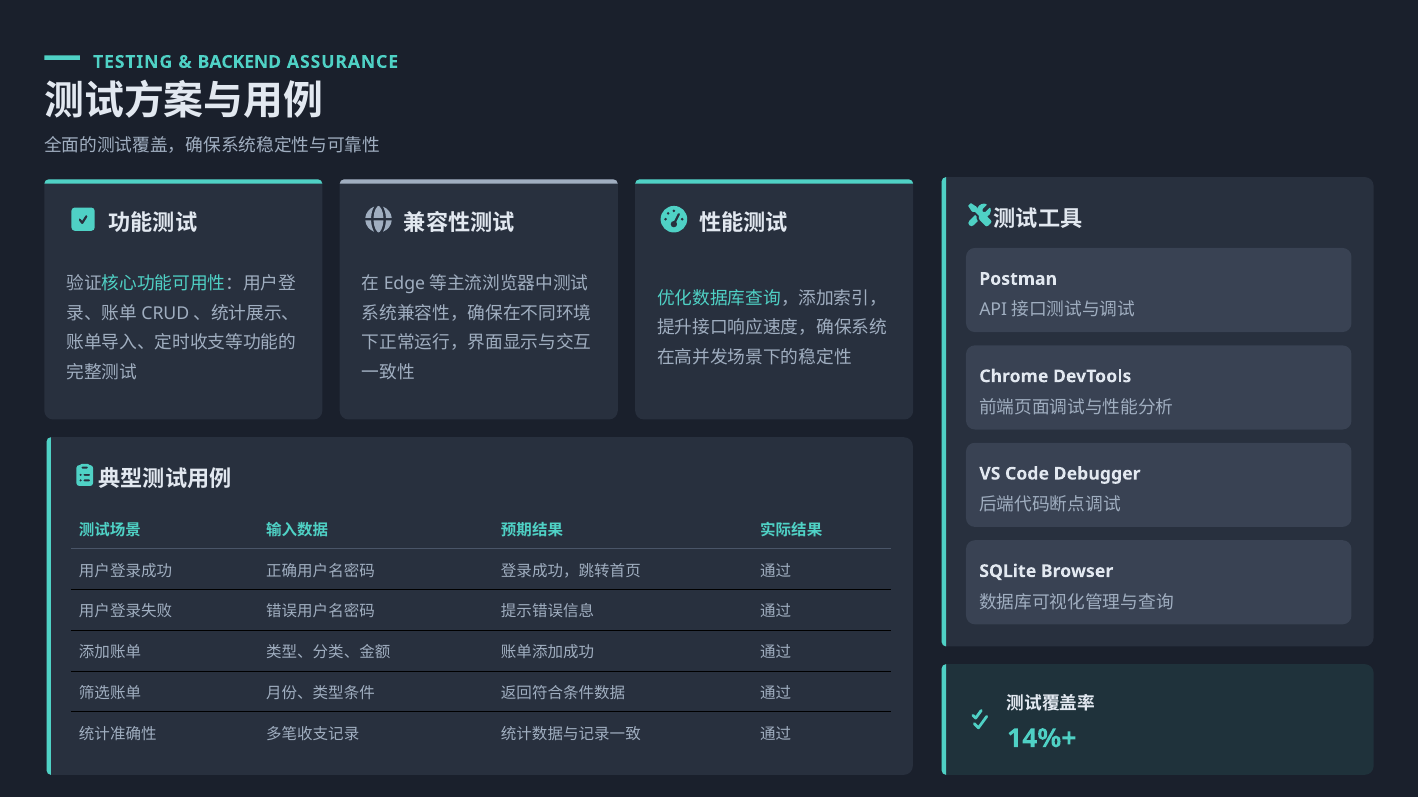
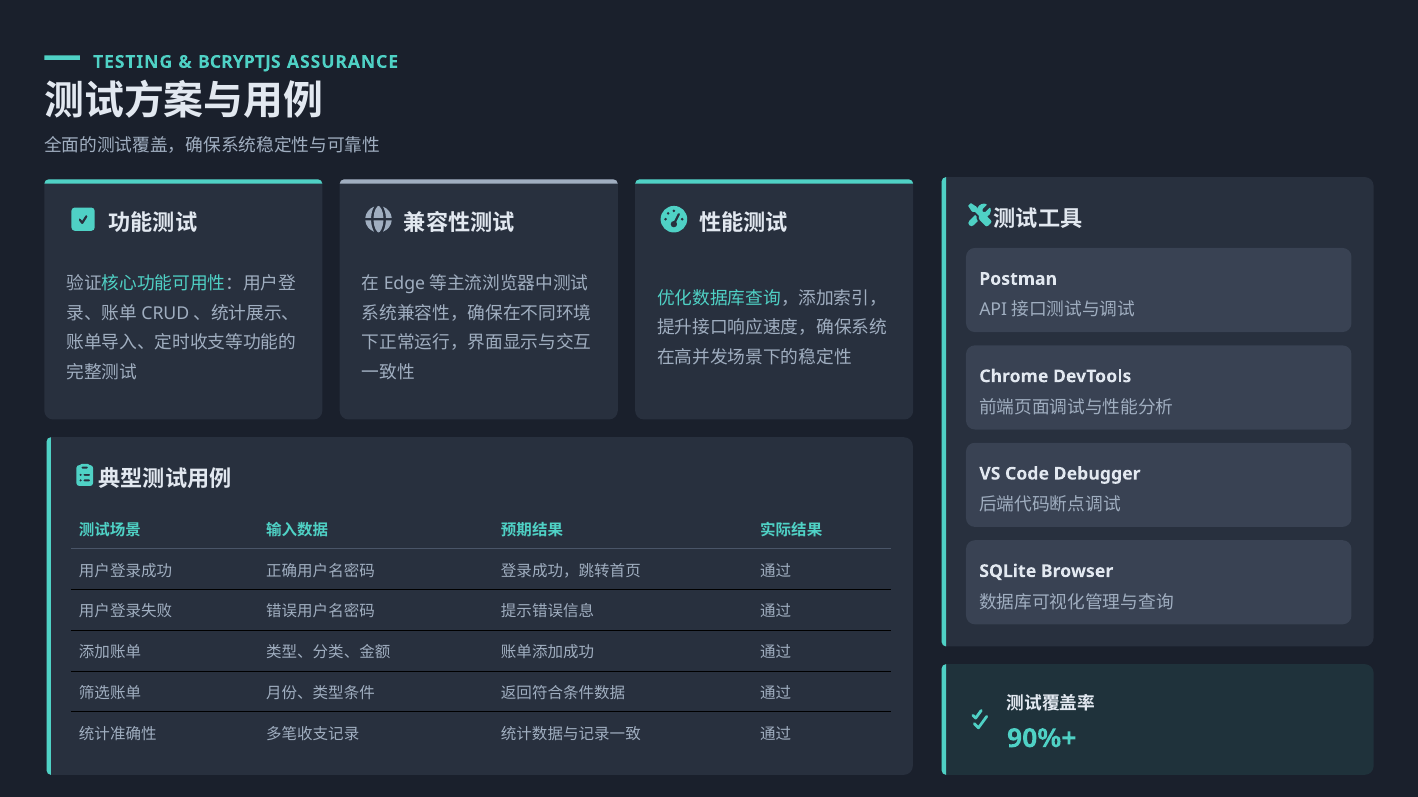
BACKEND: BACKEND -> BCRYPTJS
14%+: 14%+ -> 90%+
